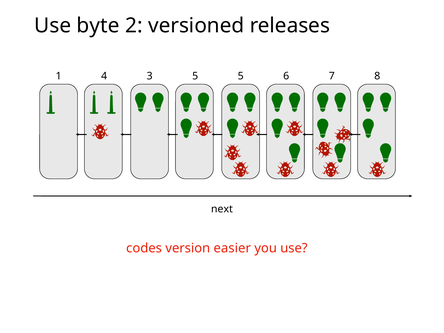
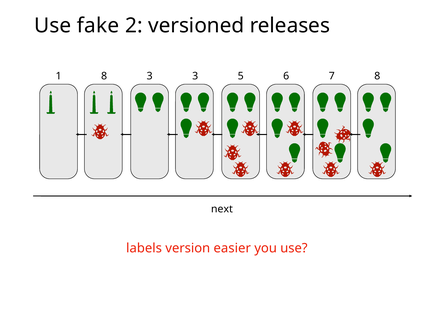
byte: byte -> fake
1 4: 4 -> 8
3 5: 5 -> 3
codes: codes -> labels
